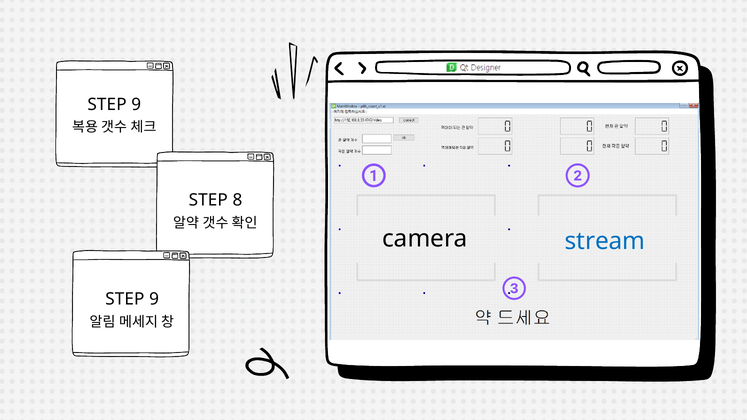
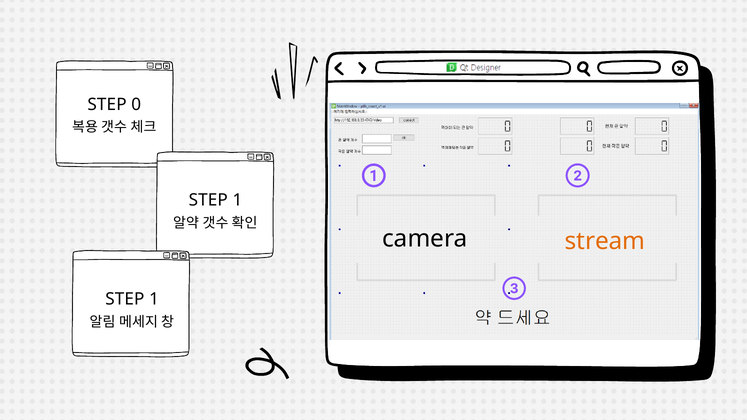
9 at (136, 105): 9 -> 0
8 at (237, 200): 8 -> 1
stream colour: blue -> orange
9 at (154, 299): 9 -> 1
